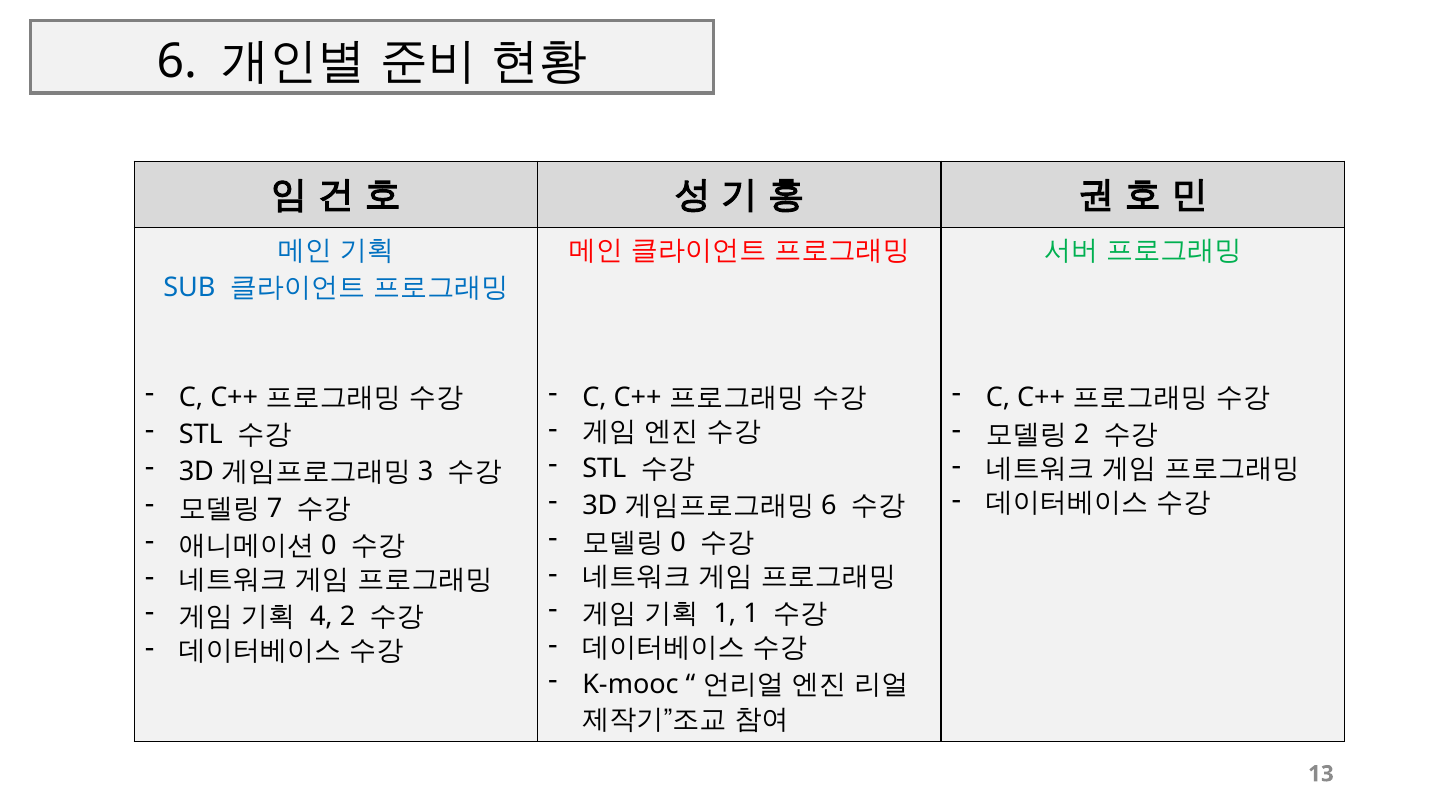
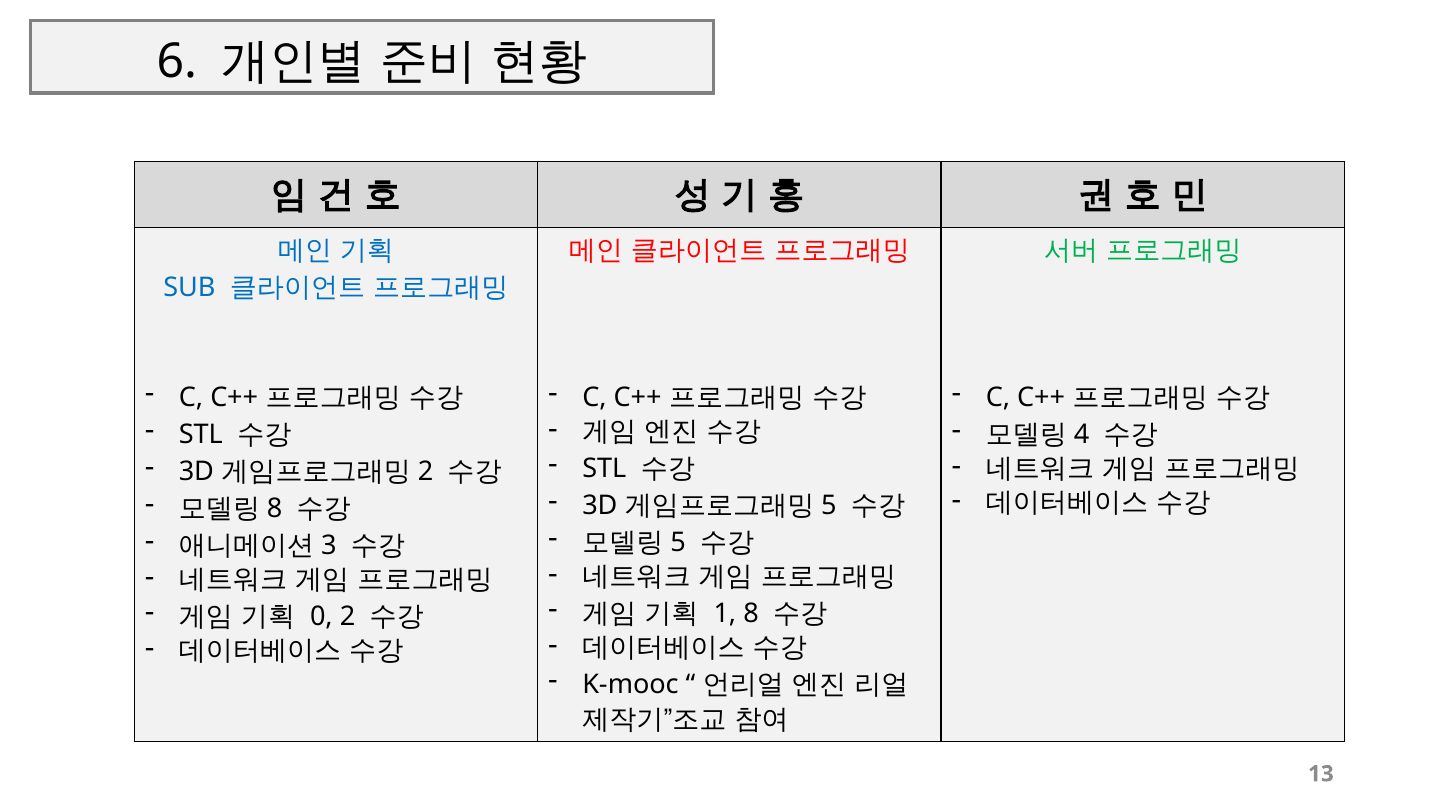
2 at (1082, 435): 2 -> 4
3 at (426, 472): 3 -> 2
6 at (829, 506): 6 -> 5
7 at (275, 509): 7 -> 8
0 at (678, 543): 0 -> 5
0 at (329, 546): 0 -> 3
1 1: 1 -> 8
4: 4 -> 0
